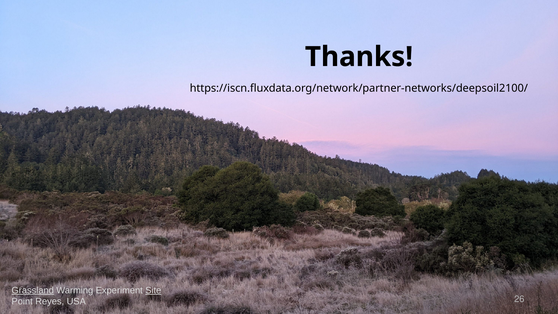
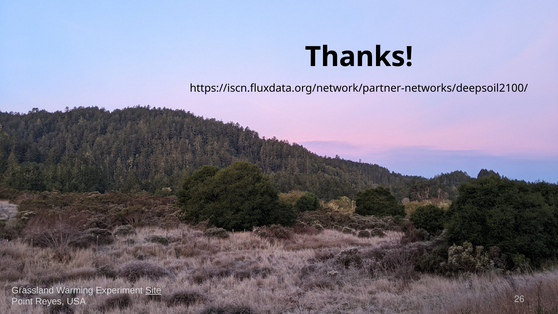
Grassland underline: present -> none
